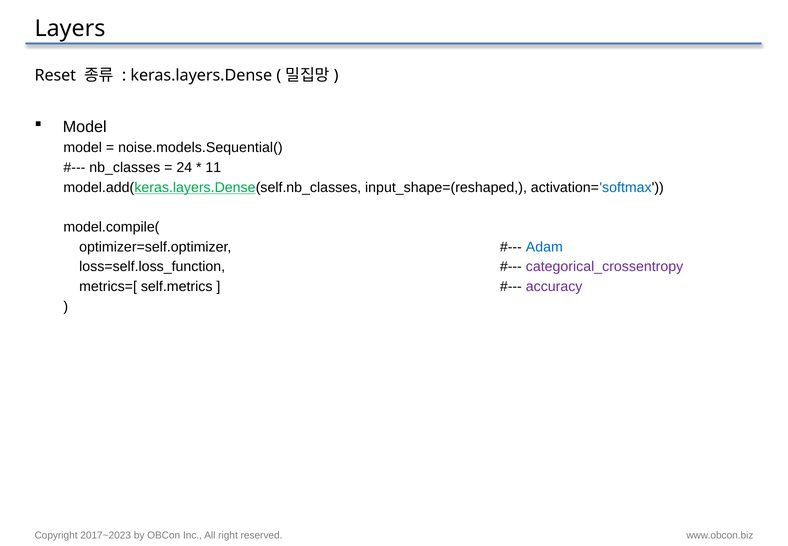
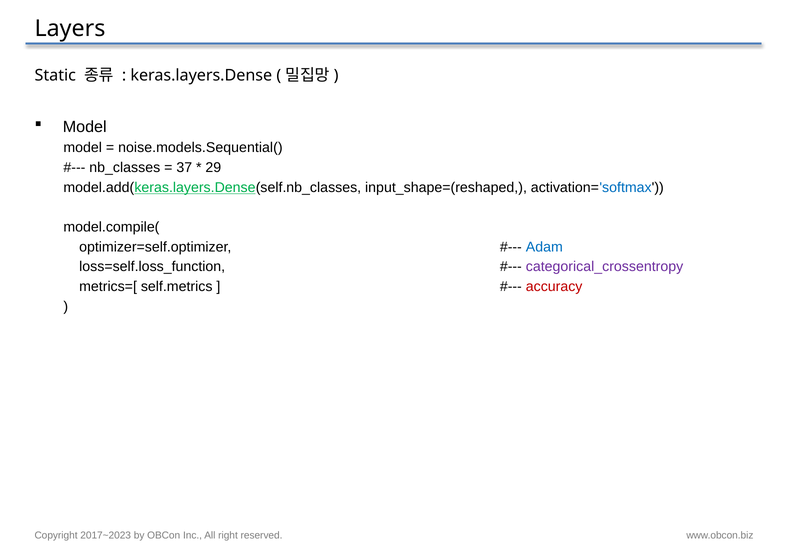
Reset: Reset -> Static
24: 24 -> 37
11: 11 -> 29
accuracy colour: purple -> red
